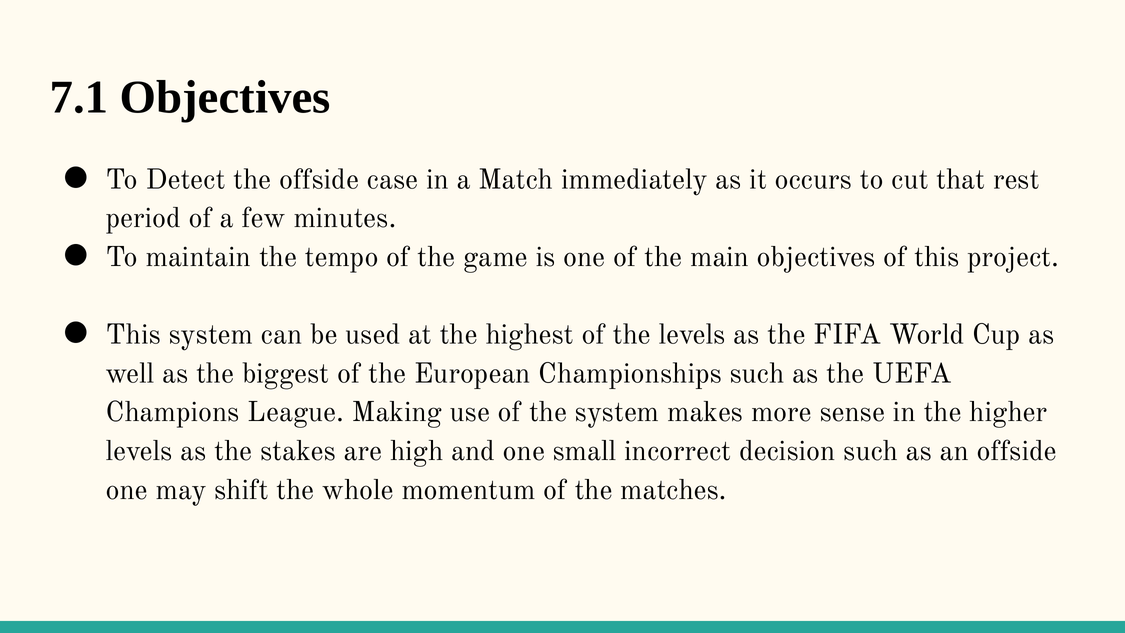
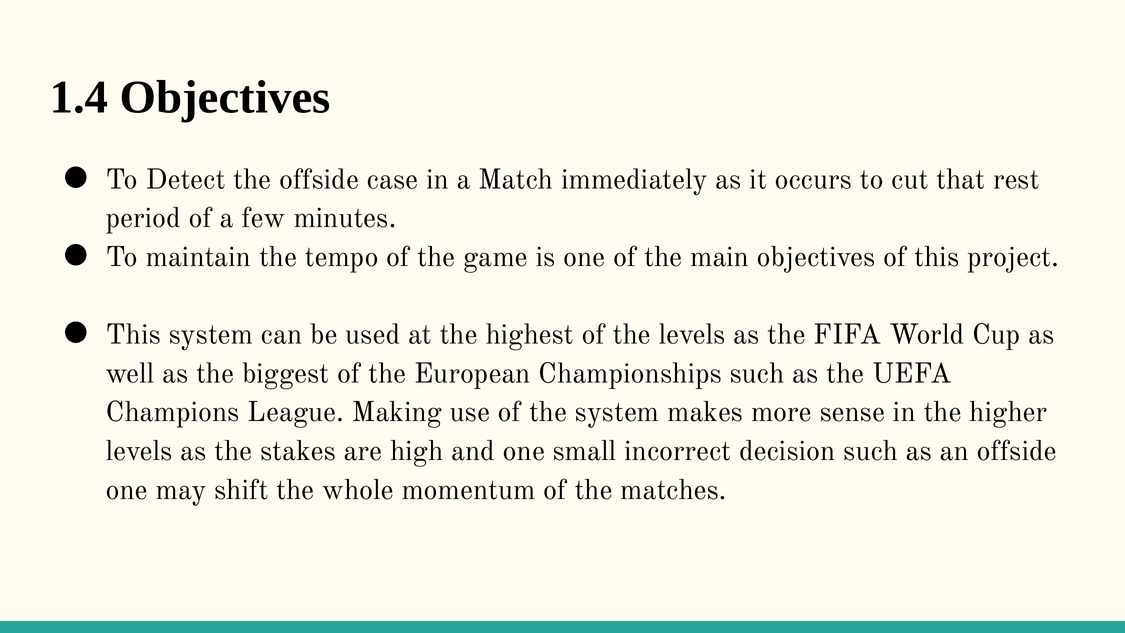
7.1: 7.1 -> 1.4
